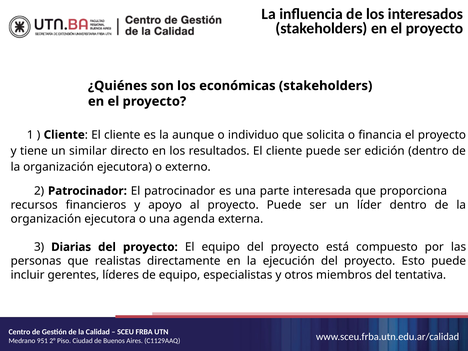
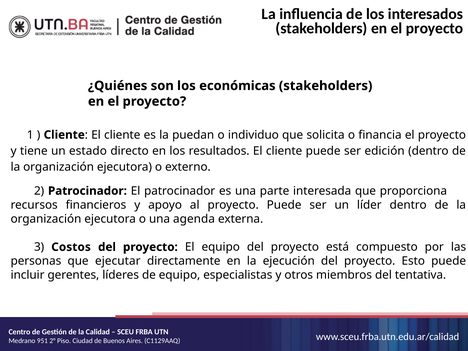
aunque: aunque -> puedan
similar: similar -> estado
Diarias: Diarias -> Costos
realistas: realistas -> ejecutar
